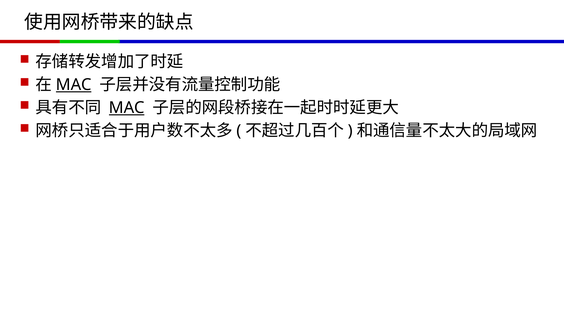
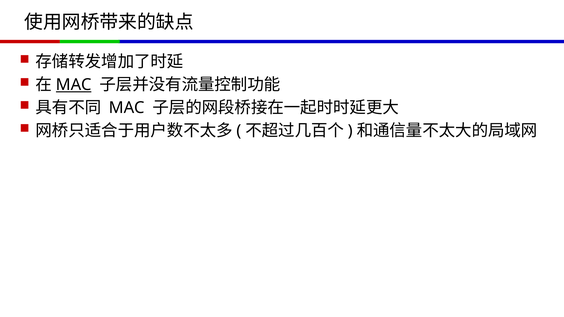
MAC at (127, 108) underline: present -> none
